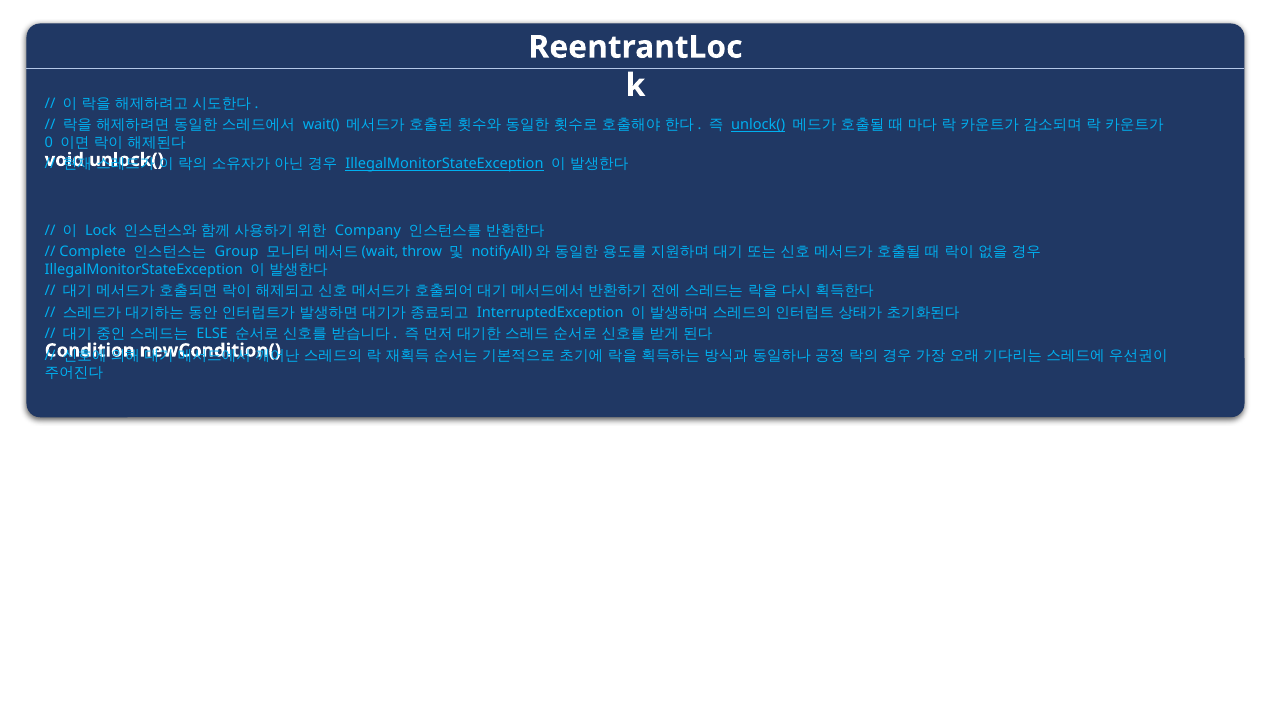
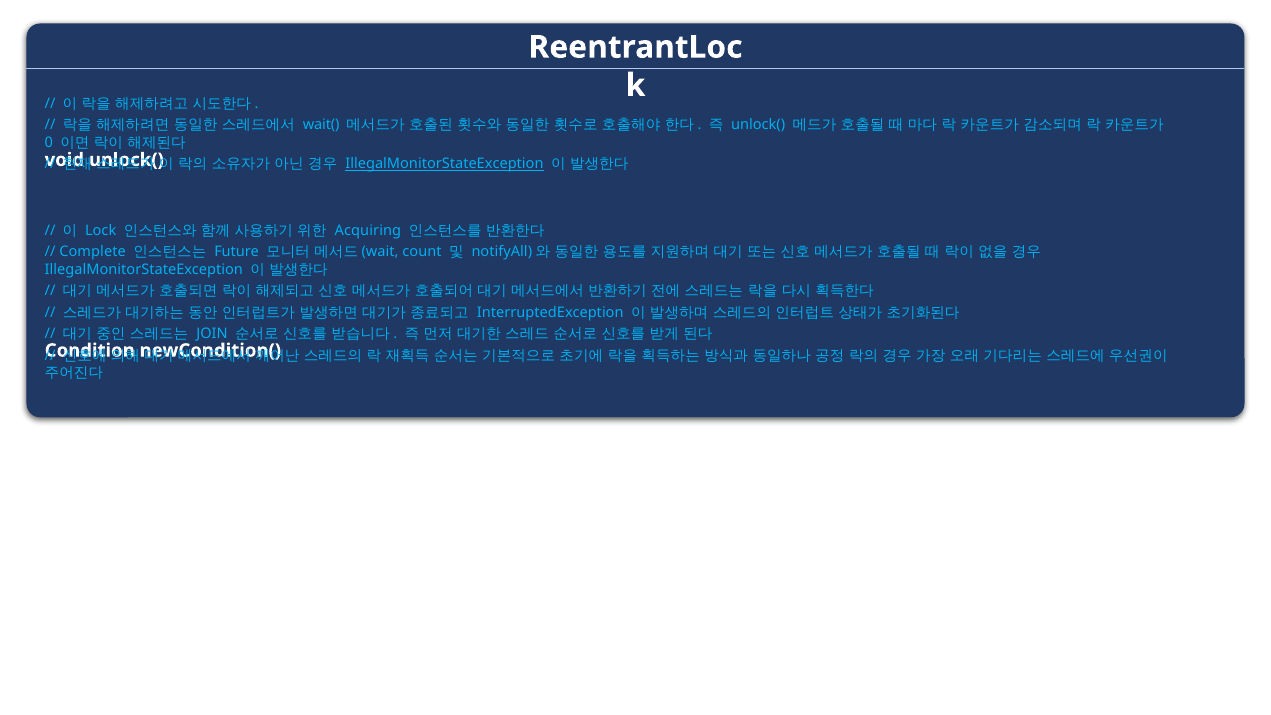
unlock( at (758, 125) underline: present -> none
Company: Company -> Acquiring
Group: Group -> Future
throw: throw -> count
ELSE: ELSE -> JOIN
